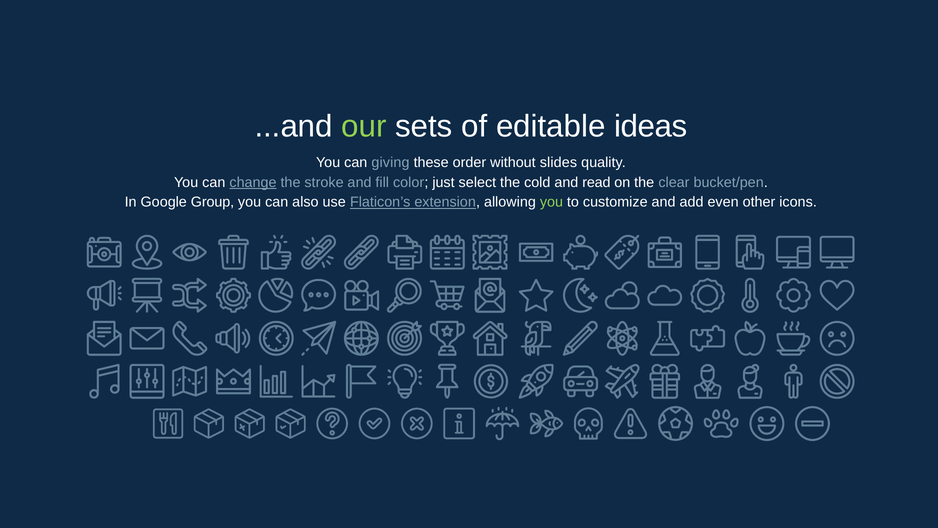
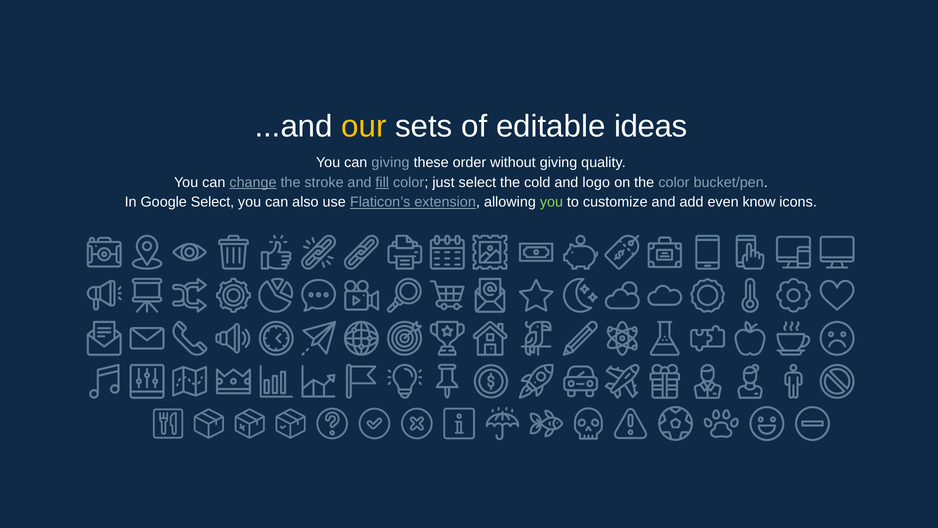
our colour: light green -> yellow
without slides: slides -> giving
fill underline: none -> present
read: read -> logo
the clear: clear -> color
Google Group: Group -> Select
other: other -> know
